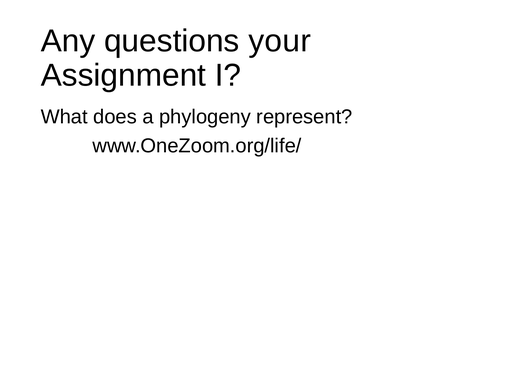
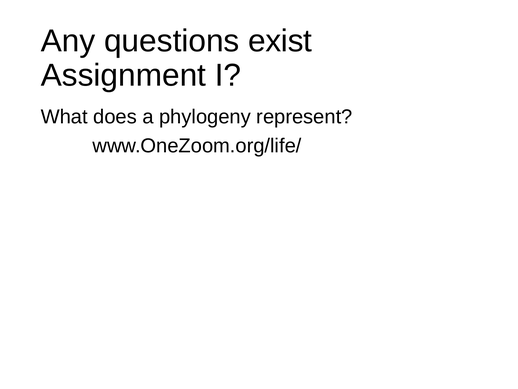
your: your -> exist
